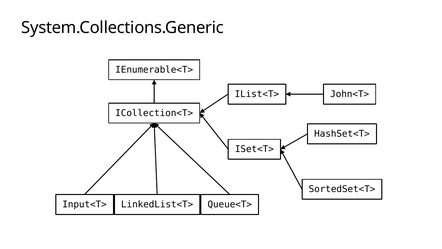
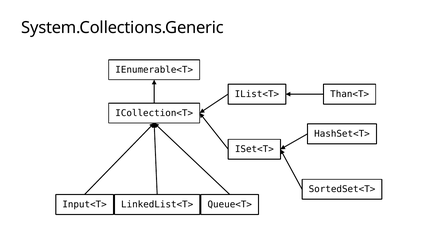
John<T>: John<T> -> Than<T>
